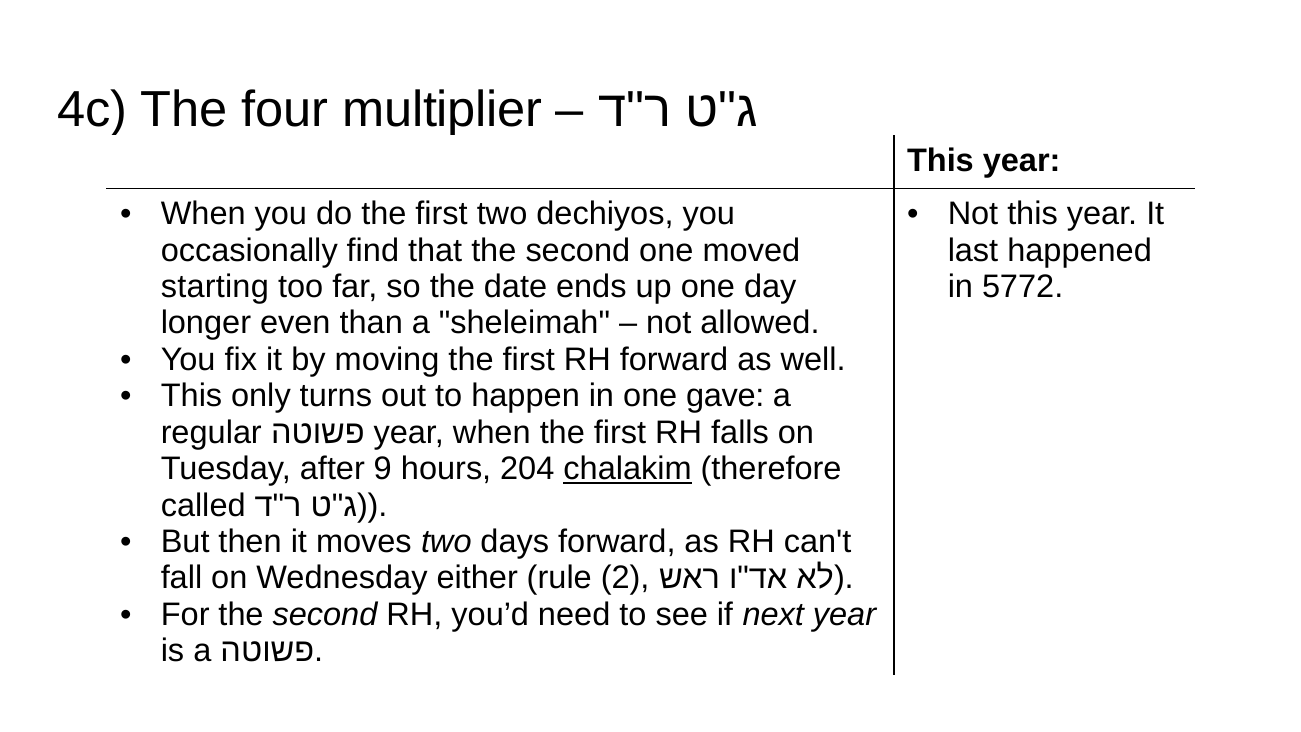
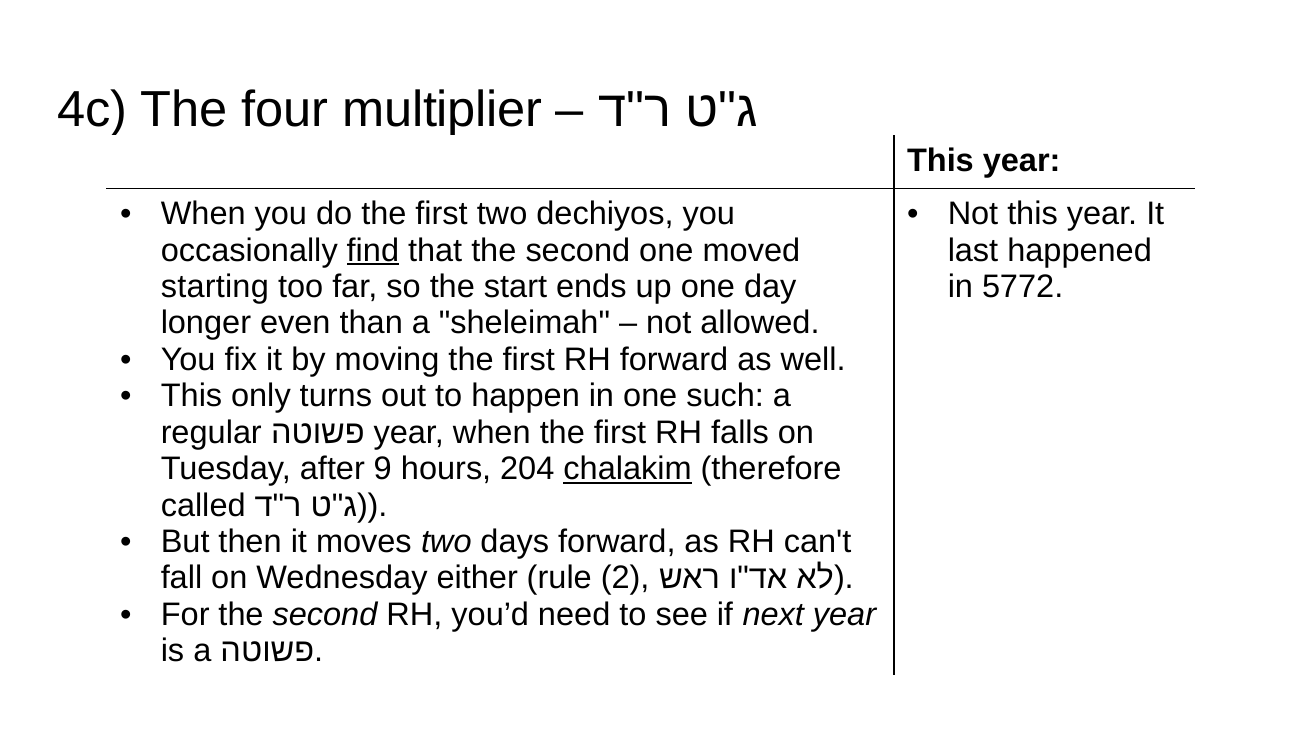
find underline: none -> present
date: date -> start
gave: gave -> such
